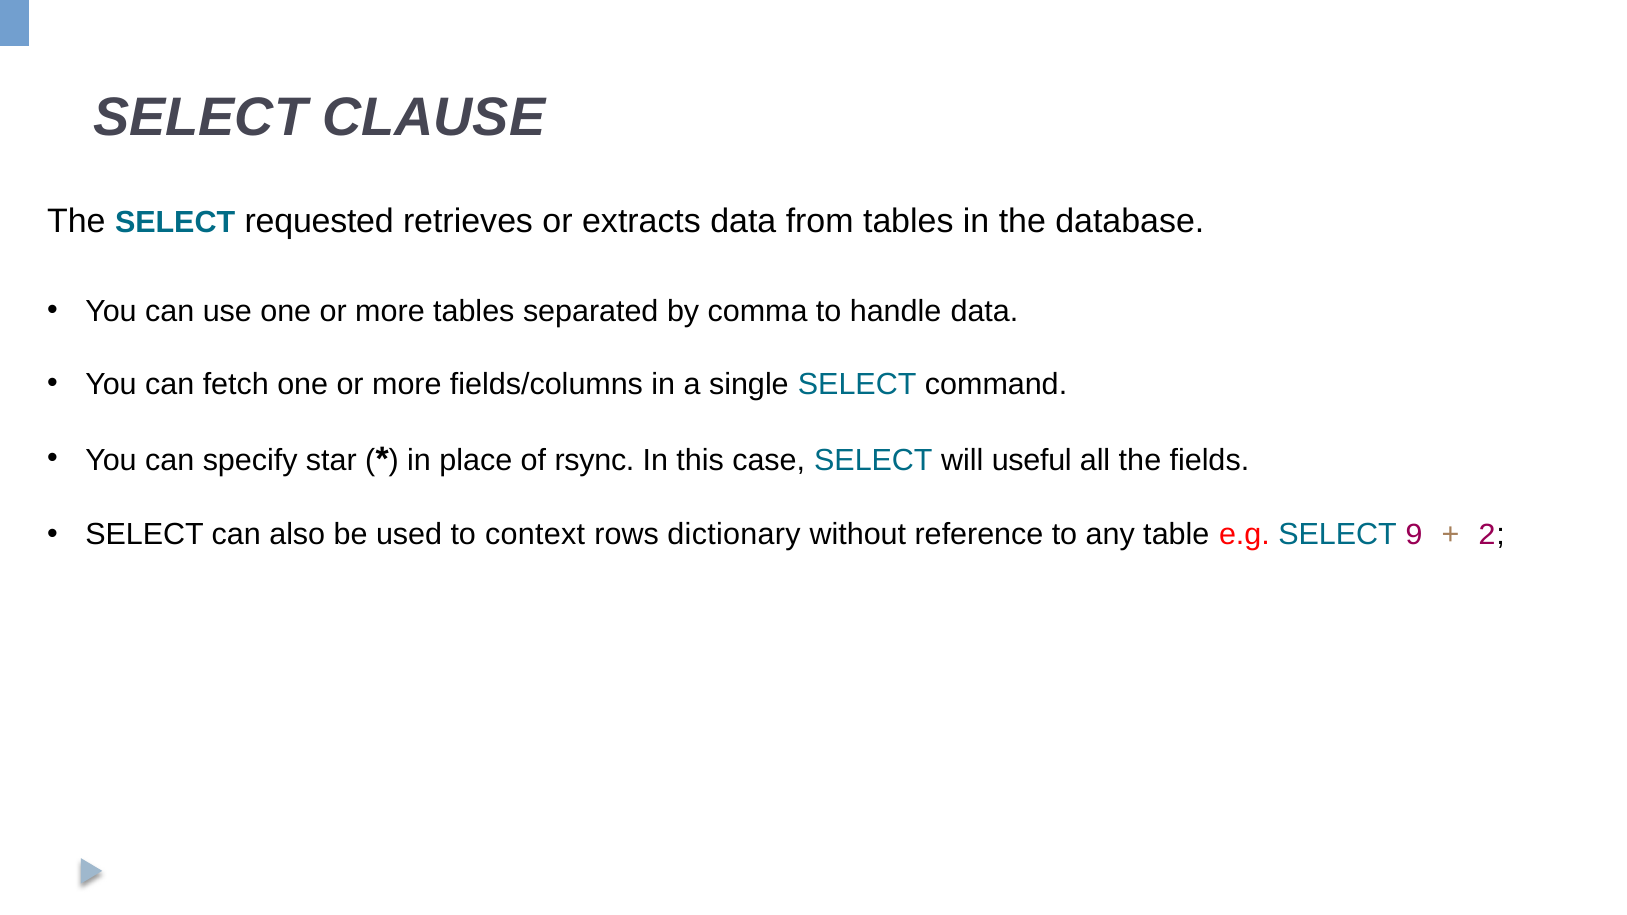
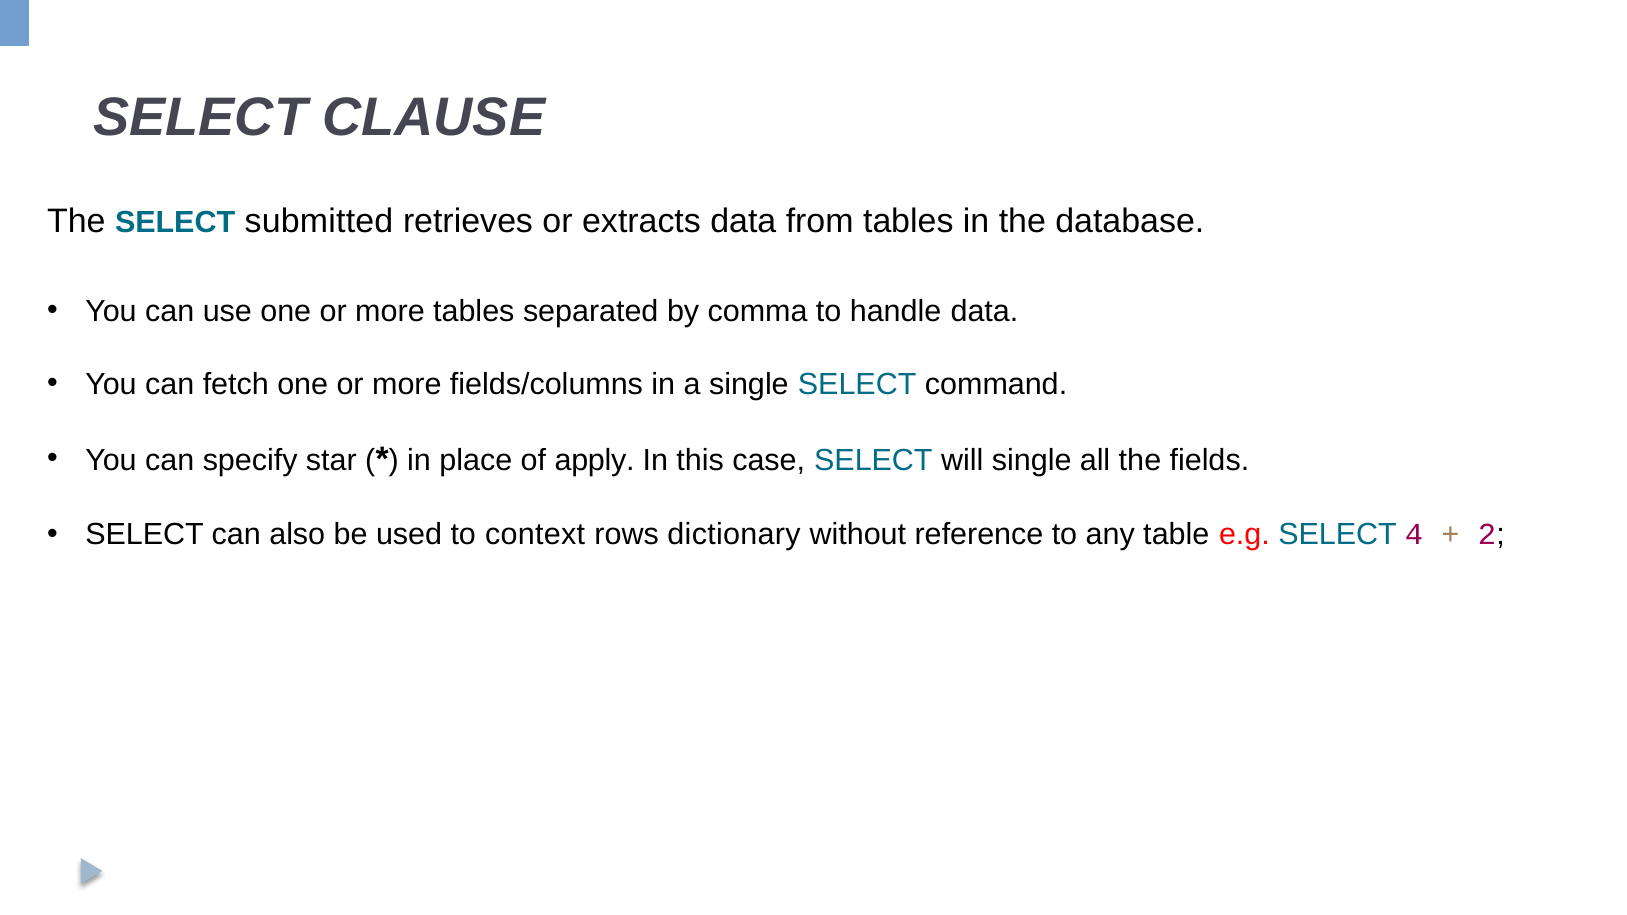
requested: requested -> submitted
rsync: rsync -> apply
will useful: useful -> single
9: 9 -> 4
